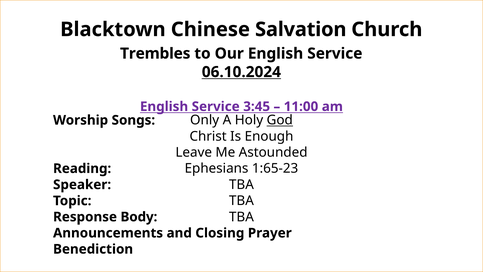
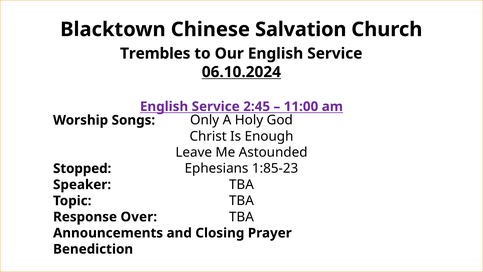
3:45: 3:45 -> 2:45
God underline: present -> none
1:65-23: 1:65-23 -> 1:85-23
Reading: Reading -> Stopped
Body: Body -> Over
